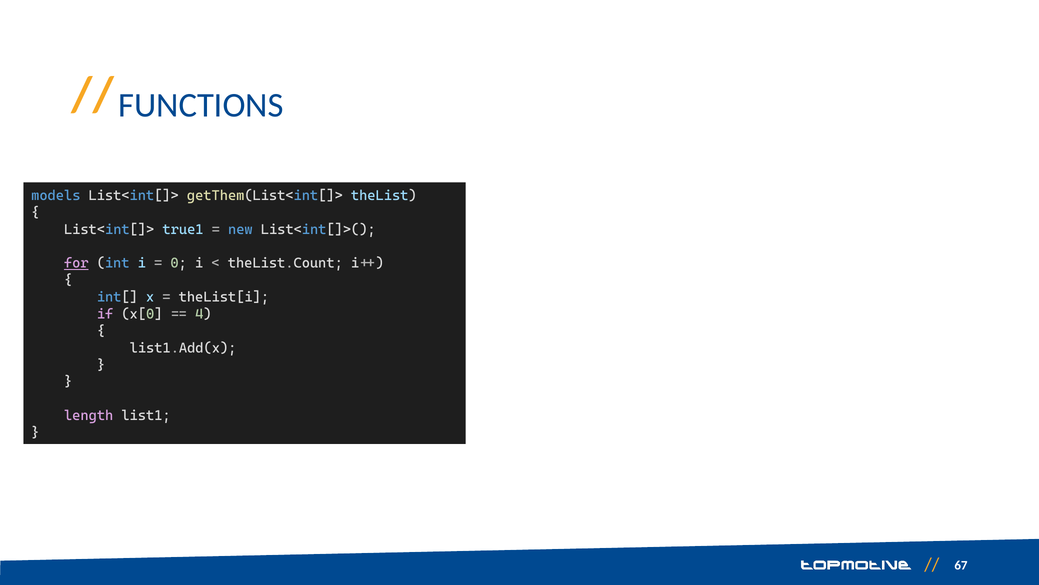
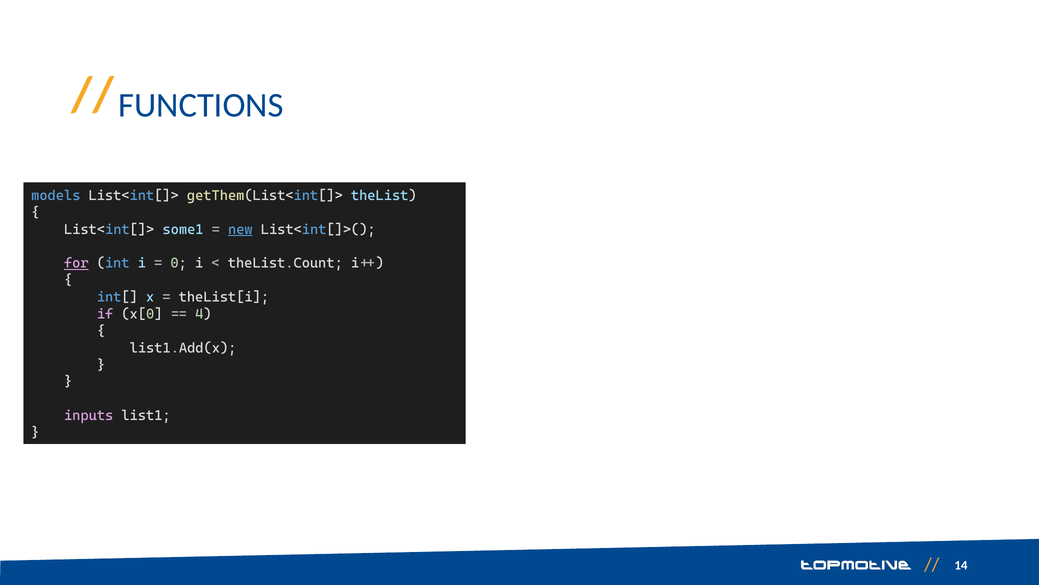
true1: true1 -> some1
new underline: none -> present
length: length -> inputs
67: 67 -> 14
